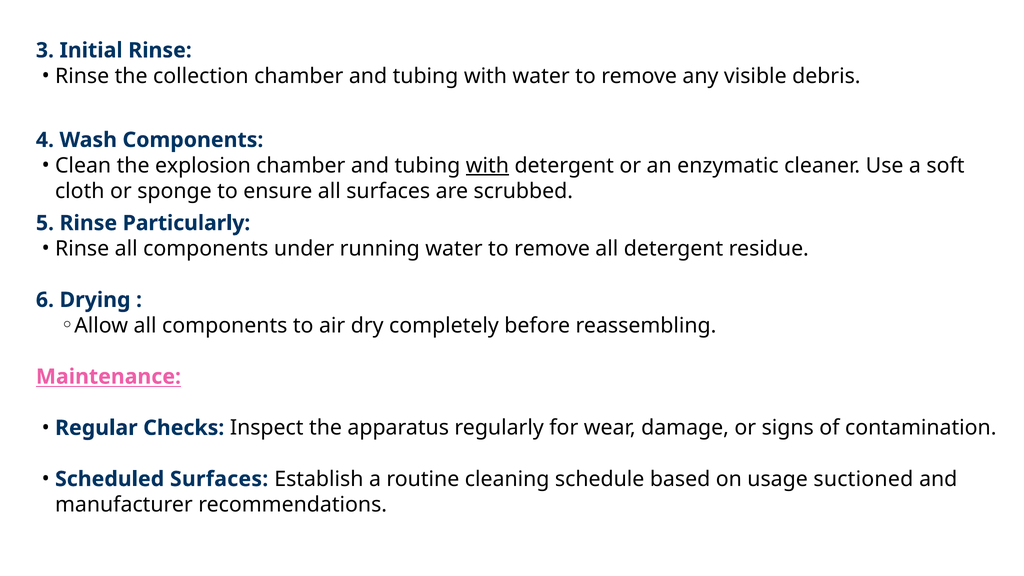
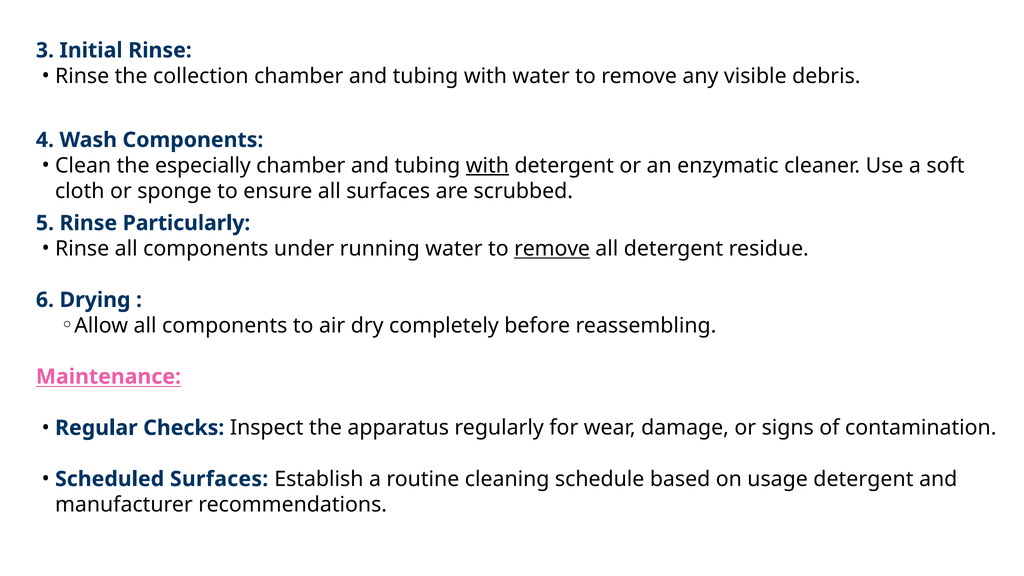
explosion: explosion -> especially
remove at (552, 249) underline: none -> present
usage suctioned: suctioned -> detergent
